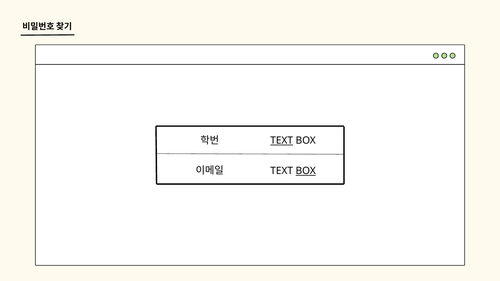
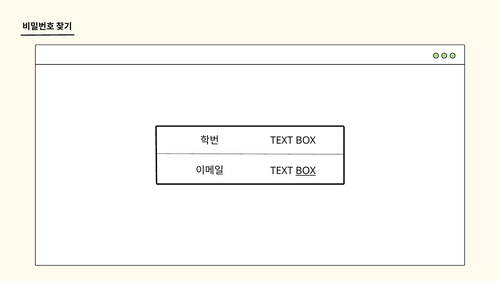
TEXT at (282, 141) underline: present -> none
